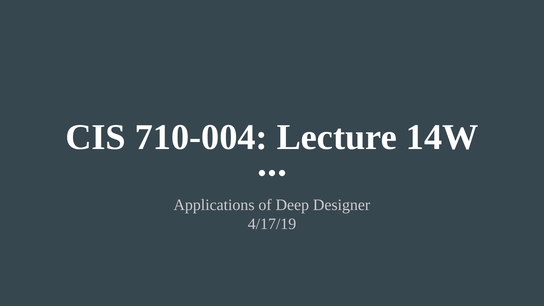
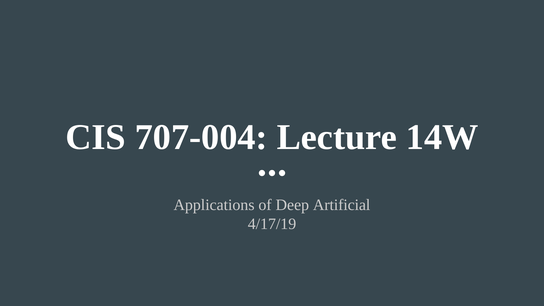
710-004: 710-004 -> 707-004
Designer: Designer -> Artificial
